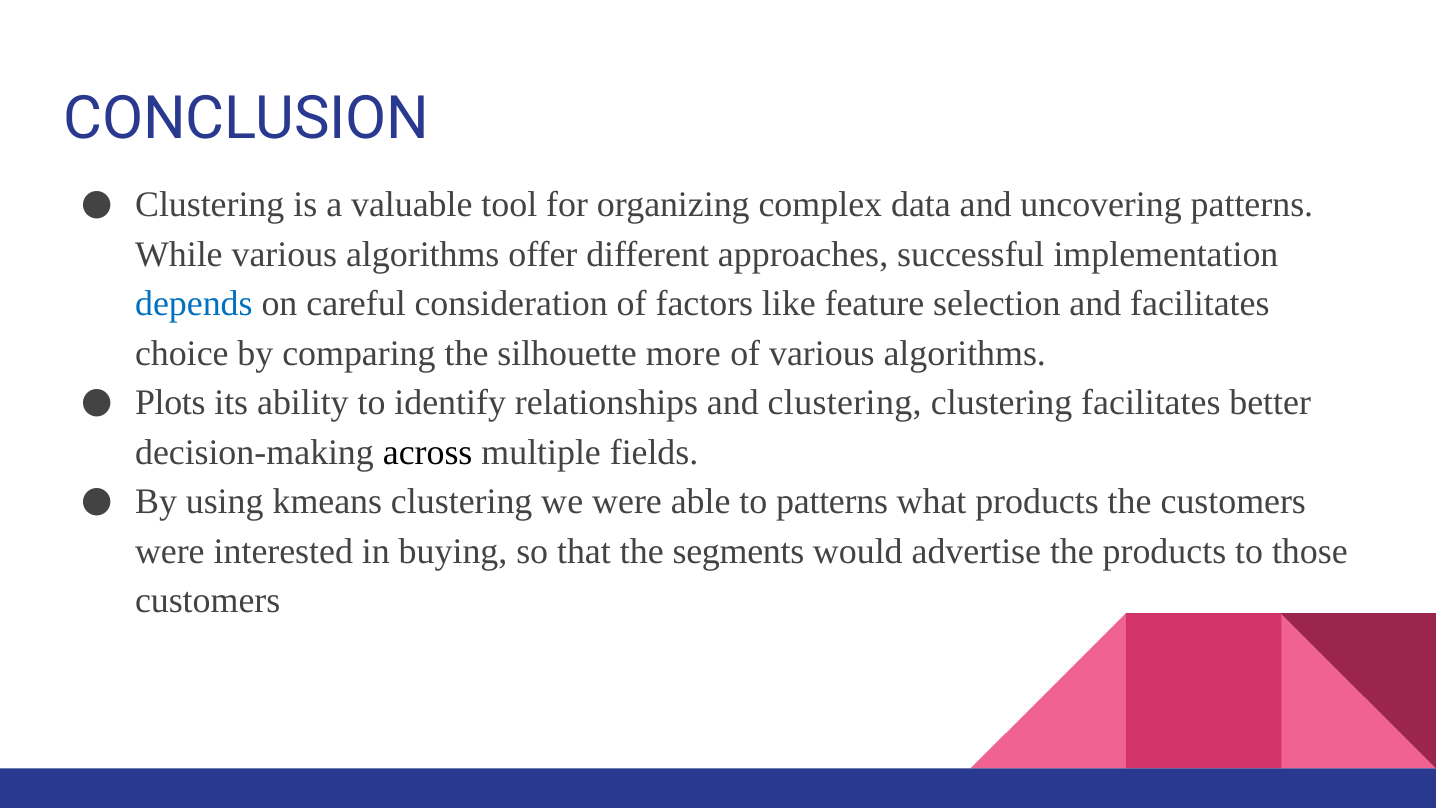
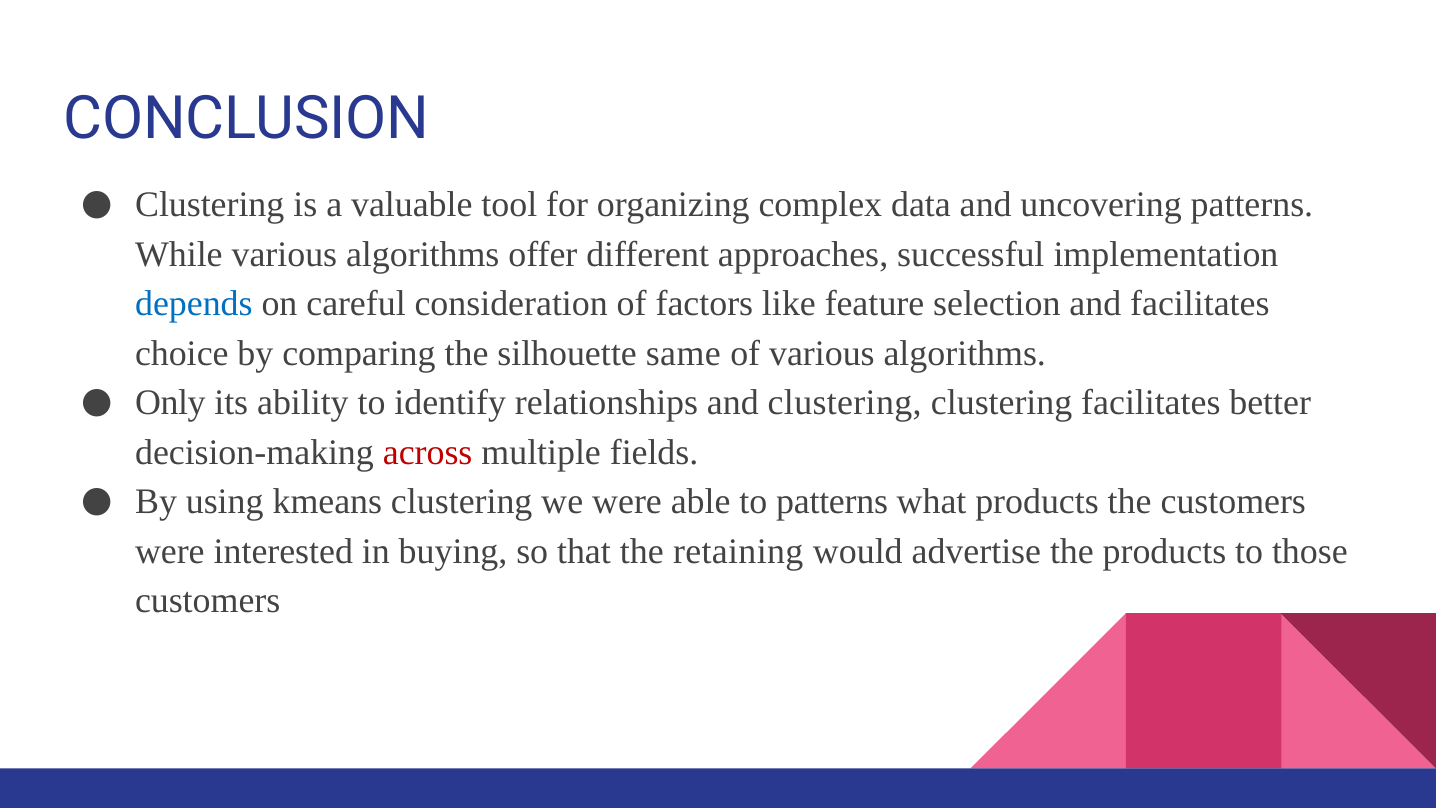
more: more -> same
Plots: Plots -> Only
across colour: black -> red
segments: segments -> retaining
